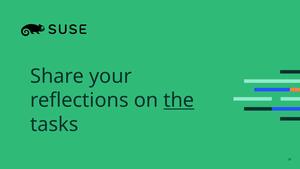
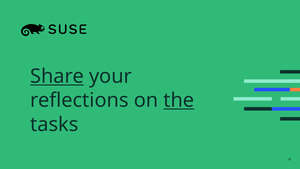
Share underline: none -> present
